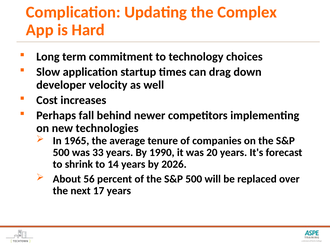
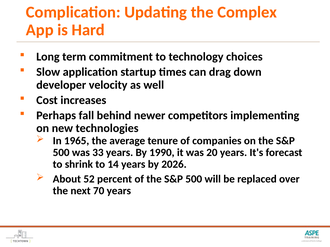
56: 56 -> 52
17: 17 -> 70
